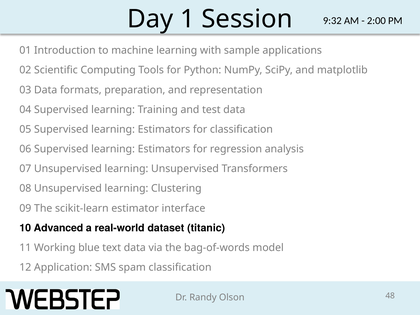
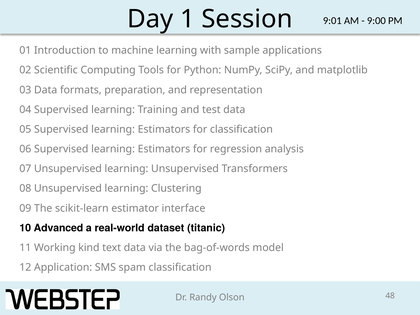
9:32: 9:32 -> 9:01
2:00: 2:00 -> 9:00
blue: blue -> kind
